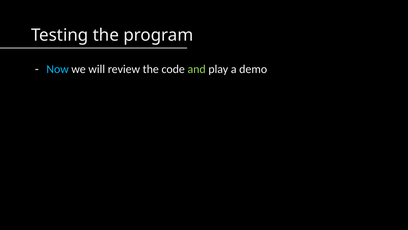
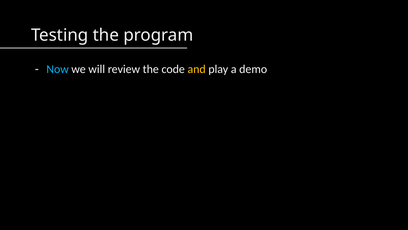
and colour: light green -> yellow
